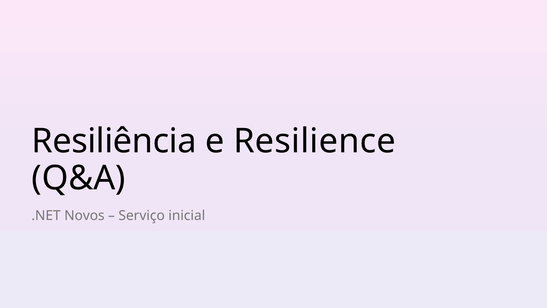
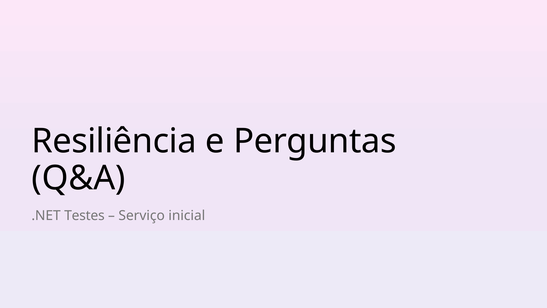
Resilience: Resilience -> Perguntas
Novos: Novos -> Testes
